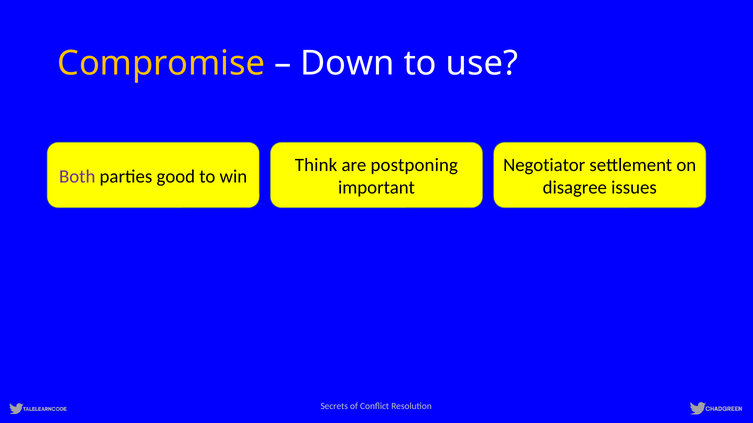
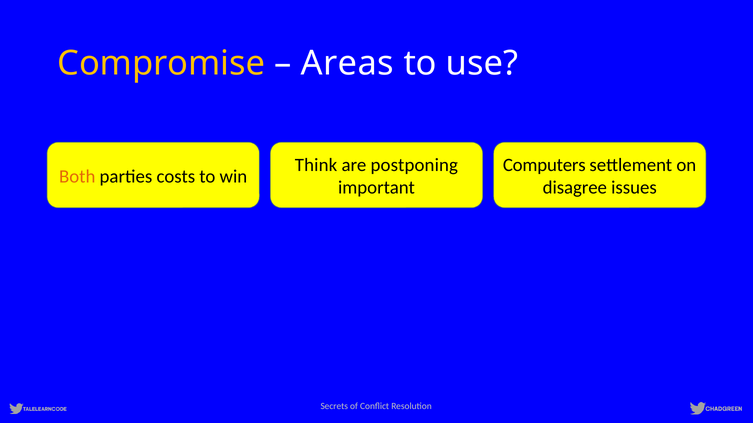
Down: Down -> Areas
Negotiator: Negotiator -> Computers
Both colour: purple -> orange
good: good -> costs
